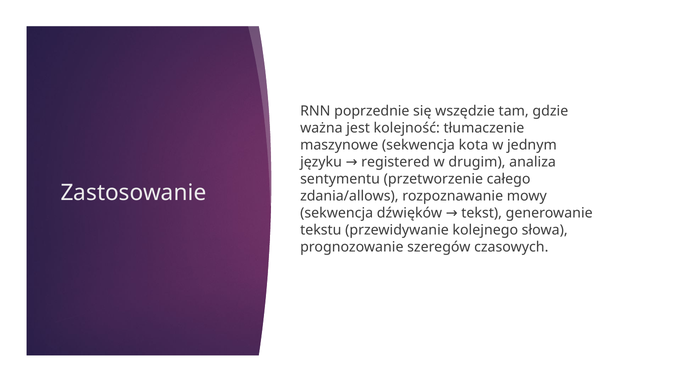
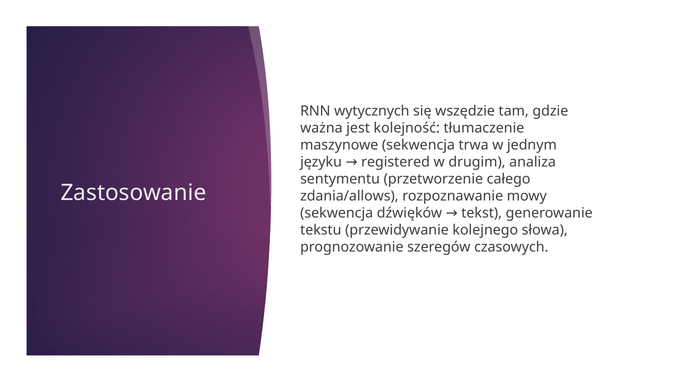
poprzednie: poprzednie -> wytycznych
kota: kota -> trwa
